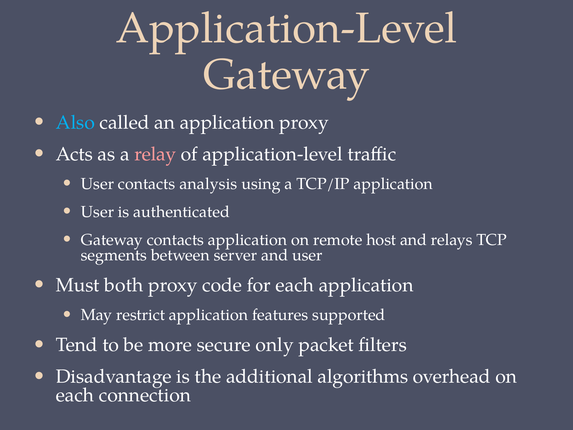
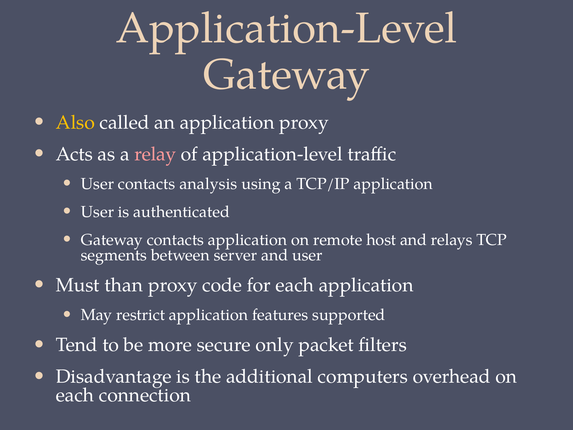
Also colour: light blue -> yellow
both: both -> than
algorithms: algorithms -> computers
